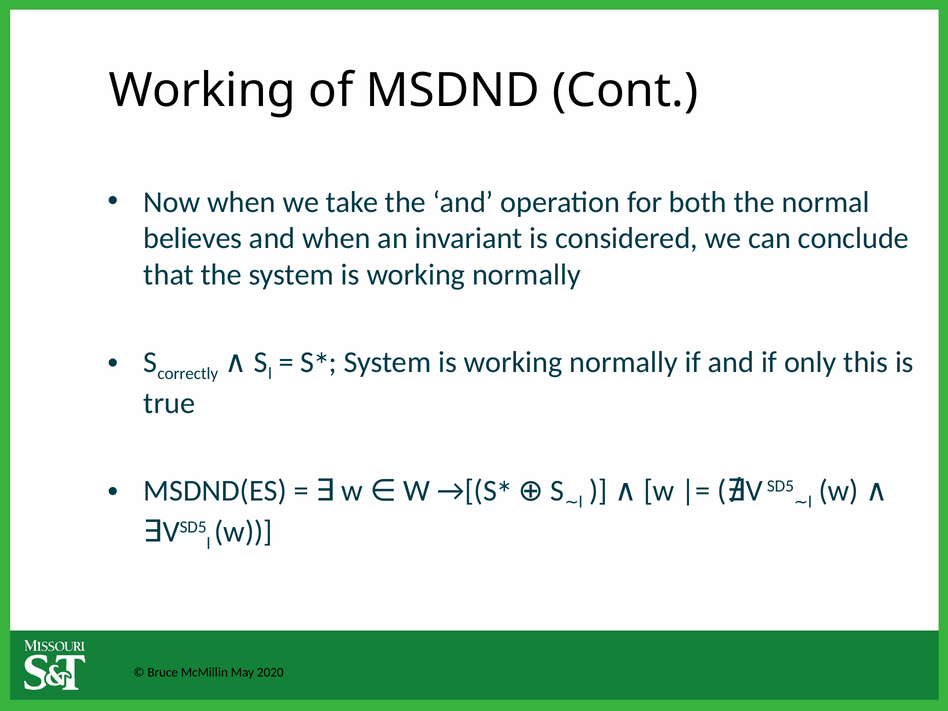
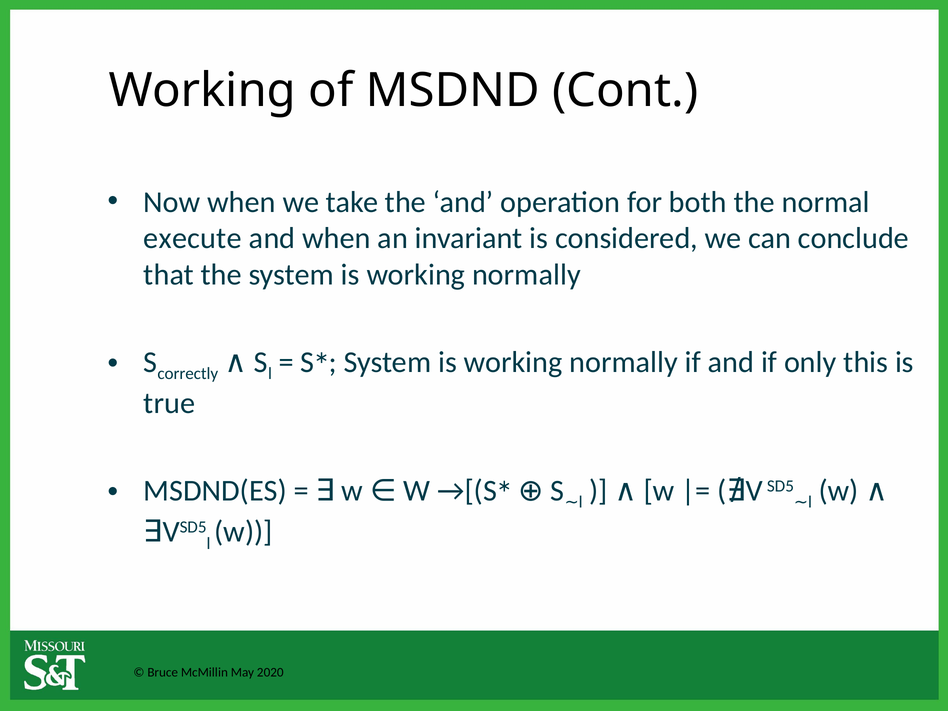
believes: believes -> execute
